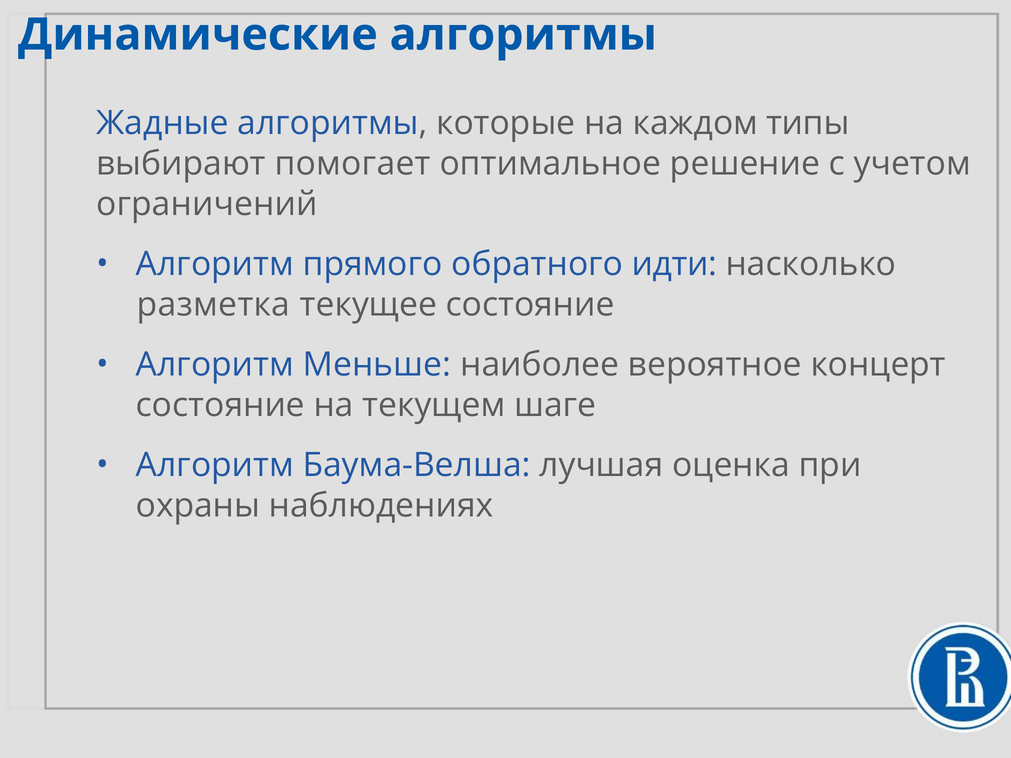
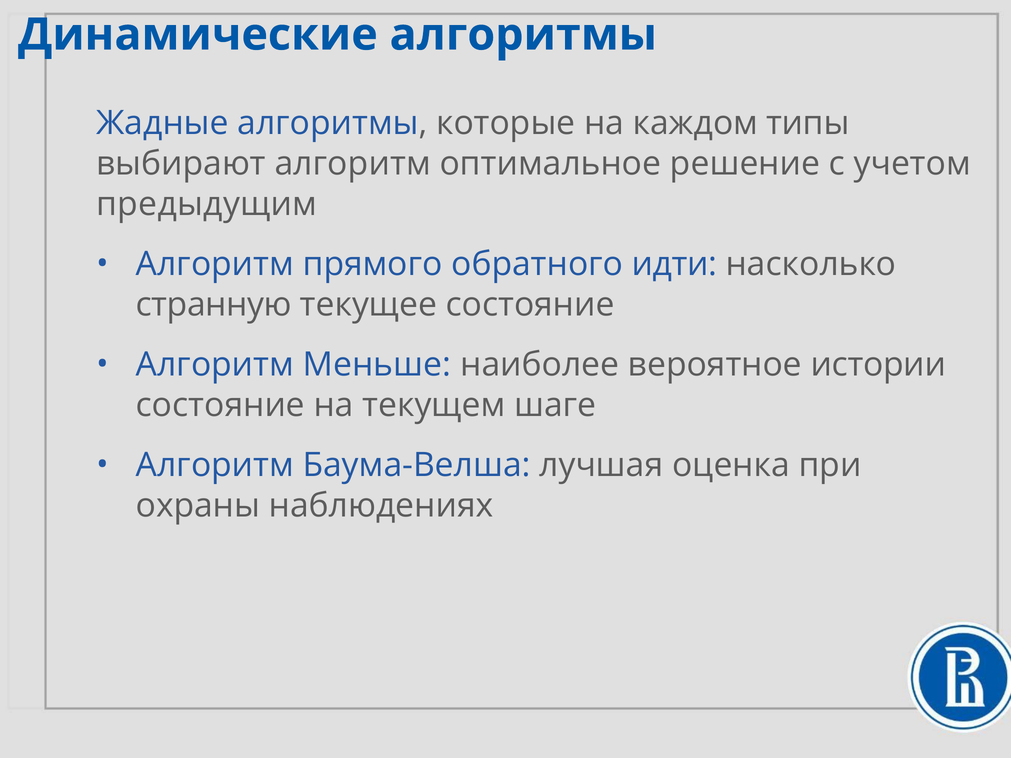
выбирают помогает: помогает -> алгоритм
ограничений: ограничений -> предыдущим
разметка: разметка -> странную
концерт: концерт -> истории
